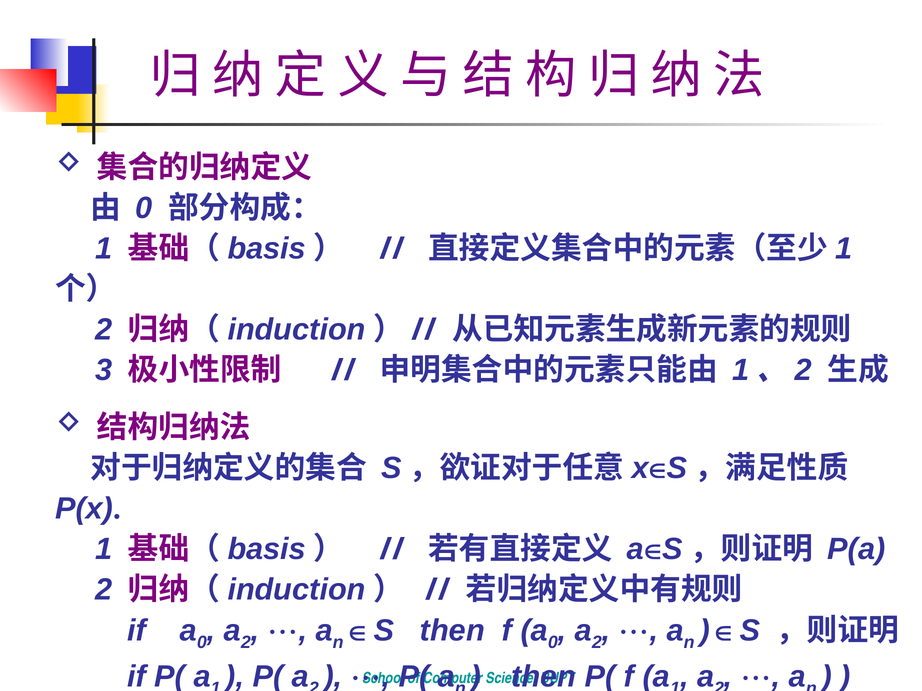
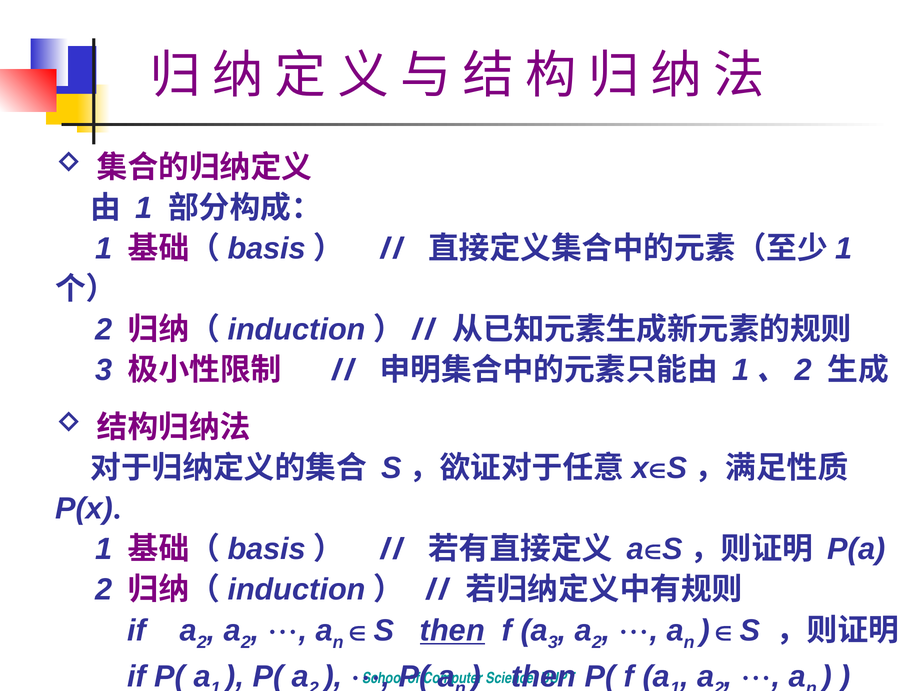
0 at (144, 208): 0 -> 1
0 at (202, 643): 0 -> 2
then at (452, 631) underline: none -> present
0 at (553, 643): 0 -> 3
